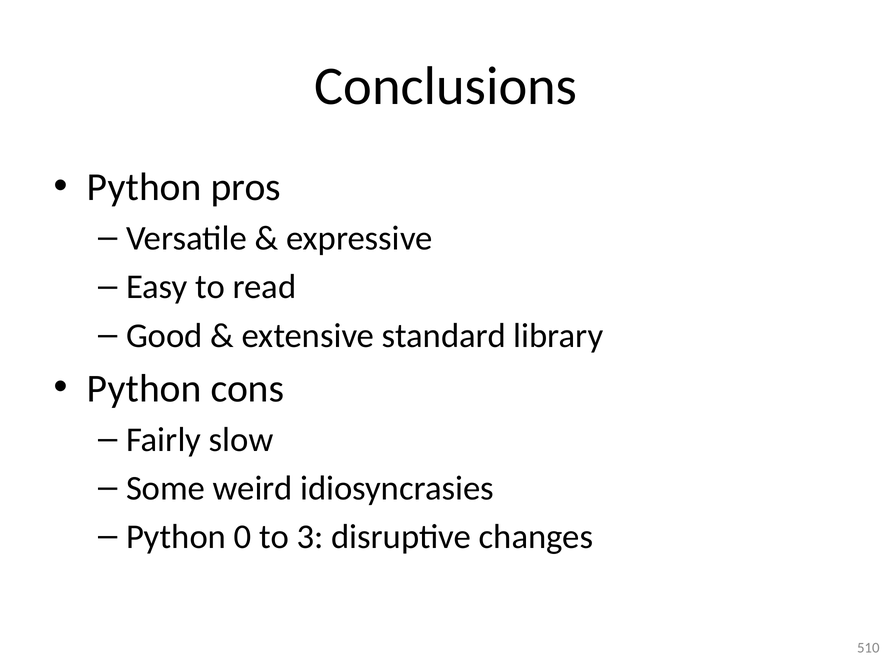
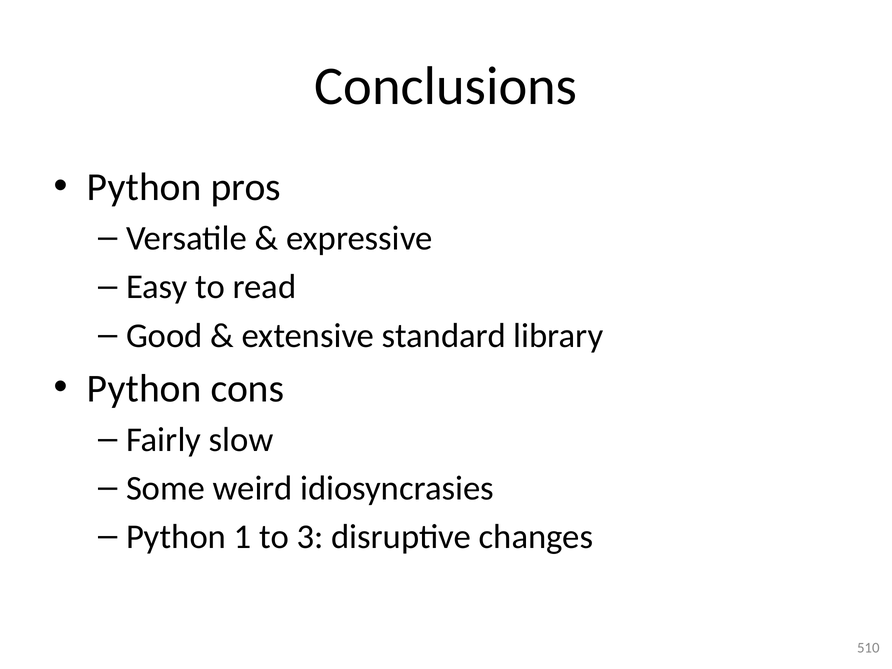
0: 0 -> 1
